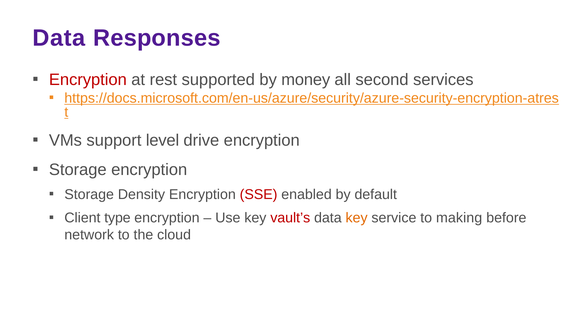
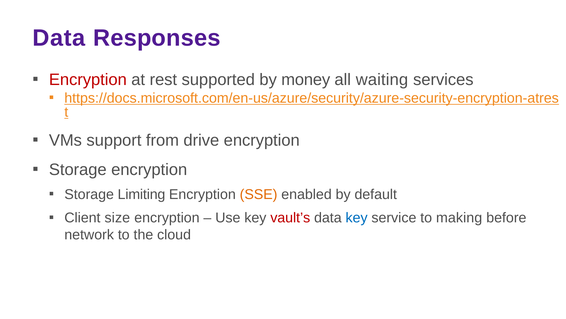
second: second -> waiting
level: level -> from
Density: Density -> Limiting
SSE colour: red -> orange
type: type -> size
key at (357, 217) colour: orange -> blue
